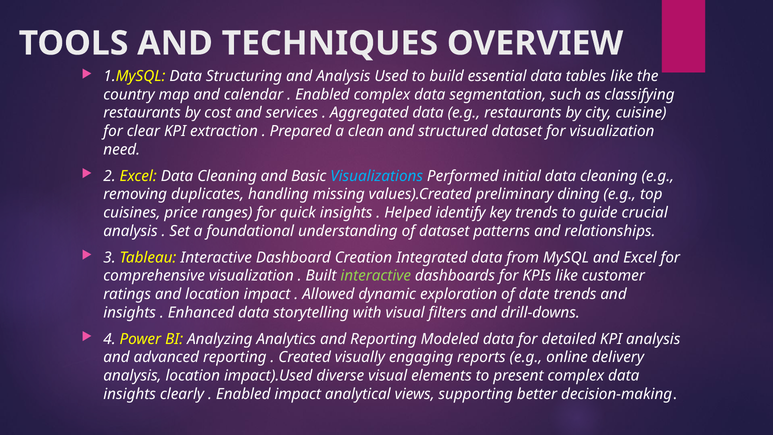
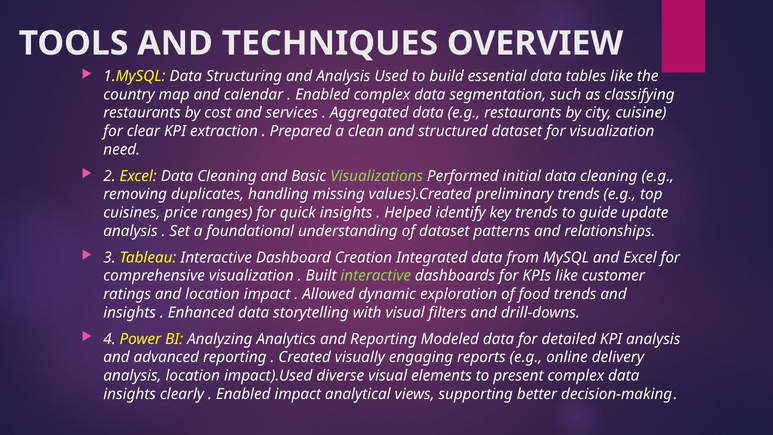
Visualizations colour: light blue -> light green
preliminary dining: dining -> trends
crucial: crucial -> update
date: date -> food
